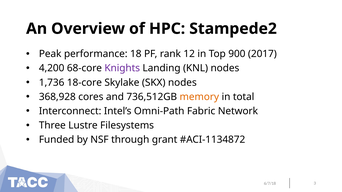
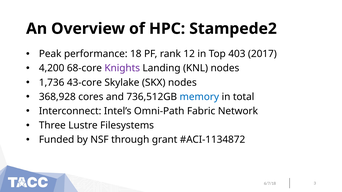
900: 900 -> 403
18-core: 18-core -> 43-core
memory colour: orange -> blue
